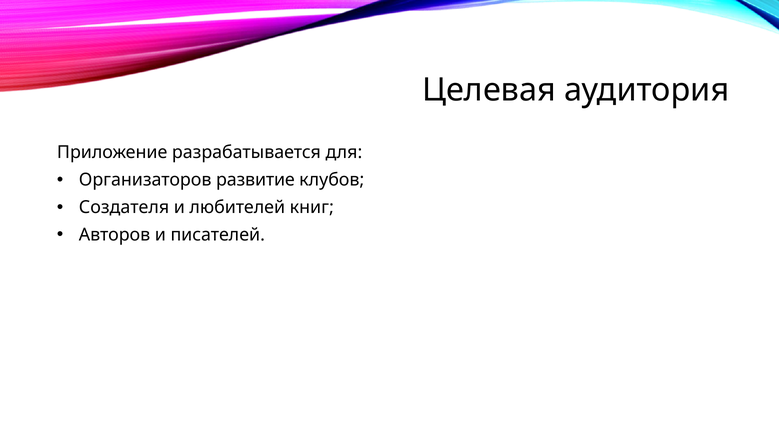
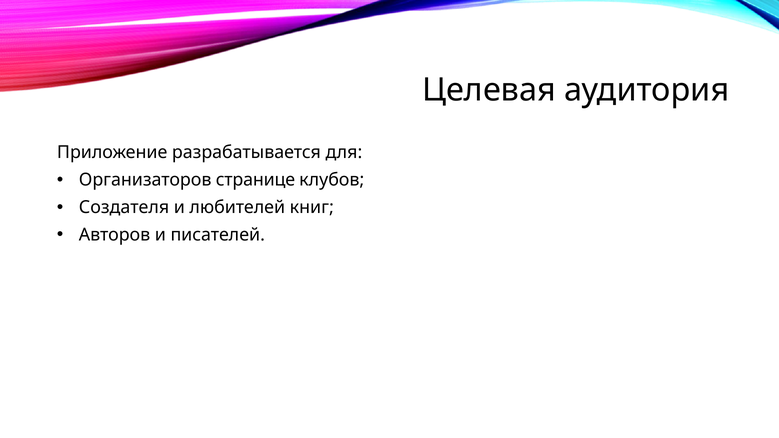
развитие: развитие -> странице
